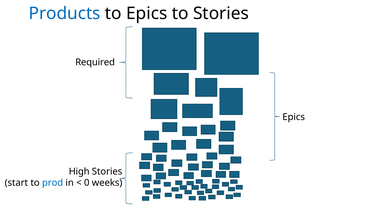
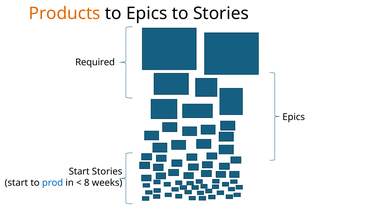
Products colour: blue -> orange
High at (79, 172): High -> Start
0: 0 -> 8
